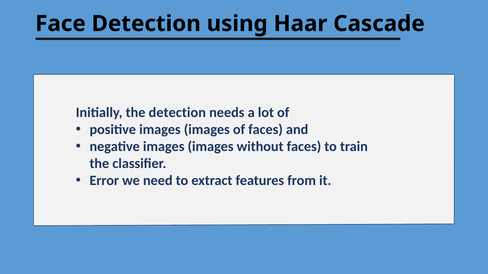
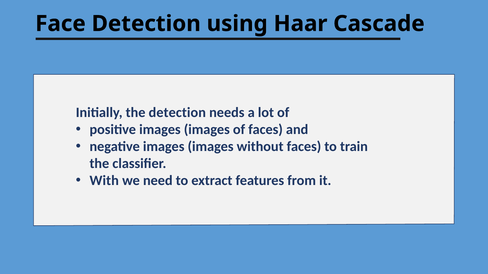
Error: Error -> With
